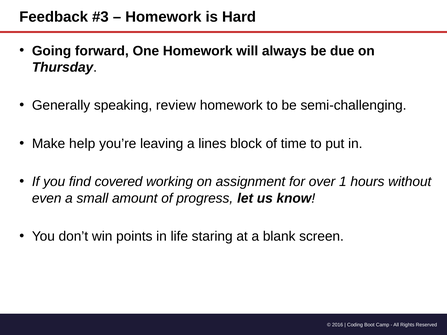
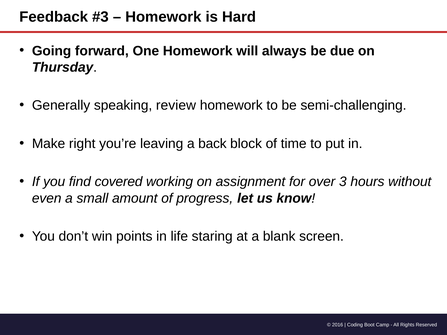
help: help -> right
lines: lines -> back
1: 1 -> 3
